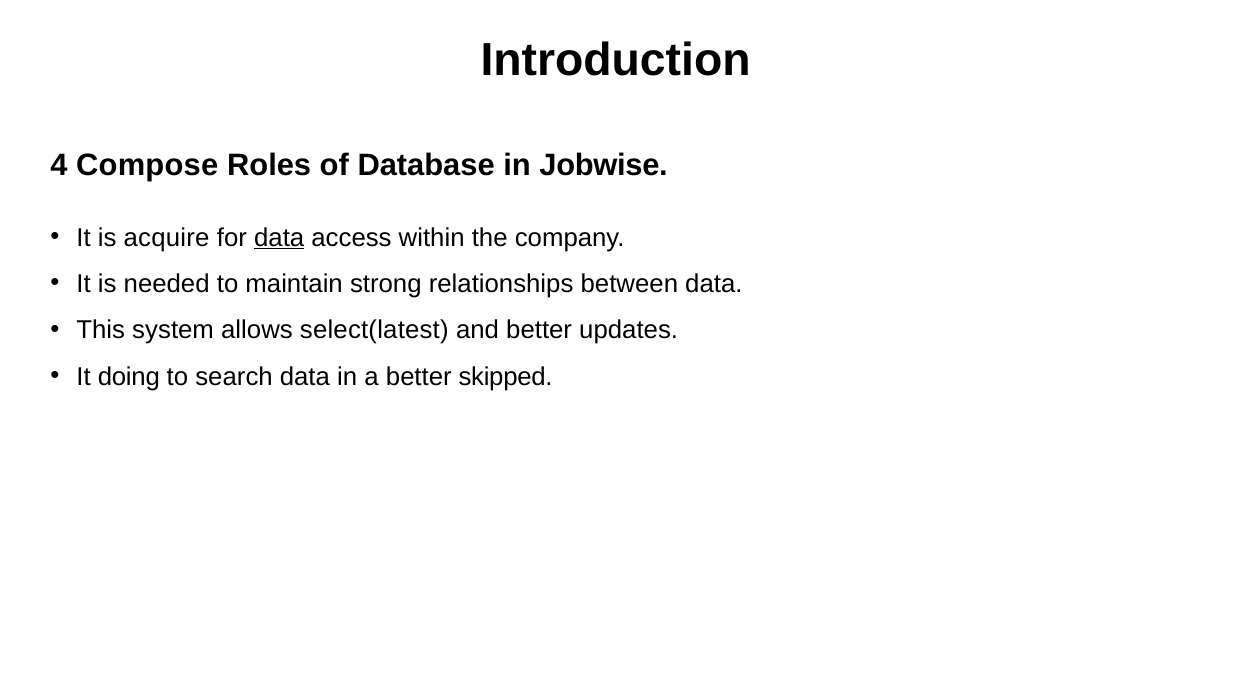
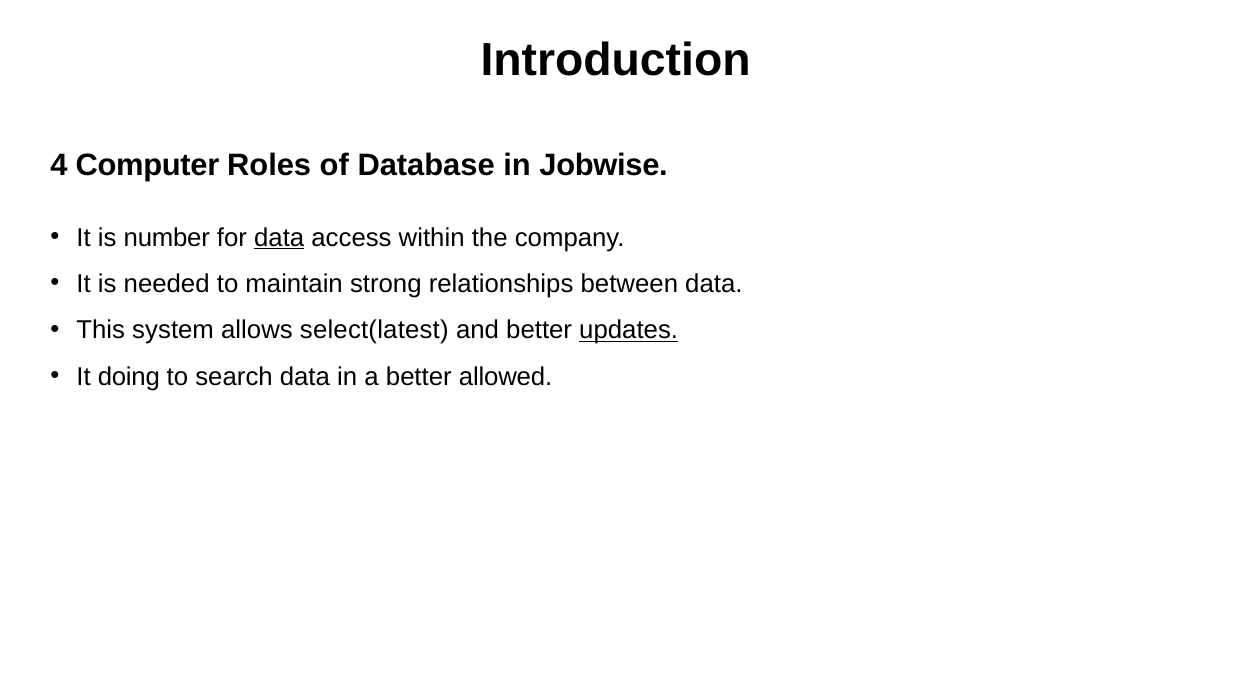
Compose: Compose -> Computer
acquire: acquire -> number
updates underline: none -> present
skipped: skipped -> allowed
